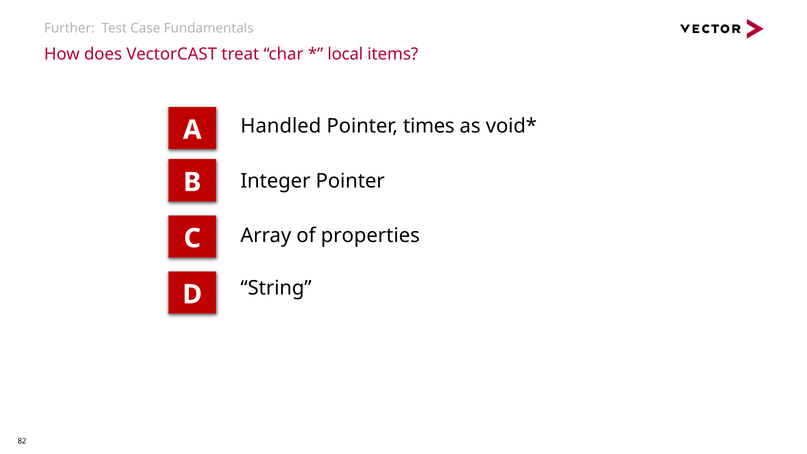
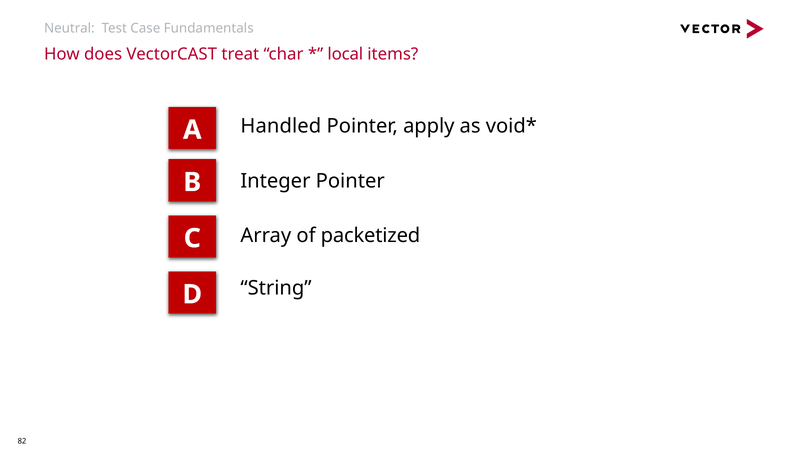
Further: Further -> Neutral
times: times -> apply
properties: properties -> packetized
